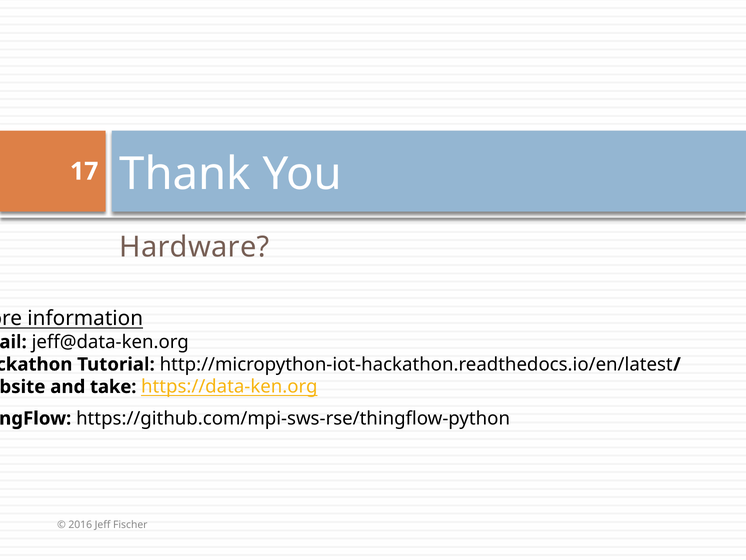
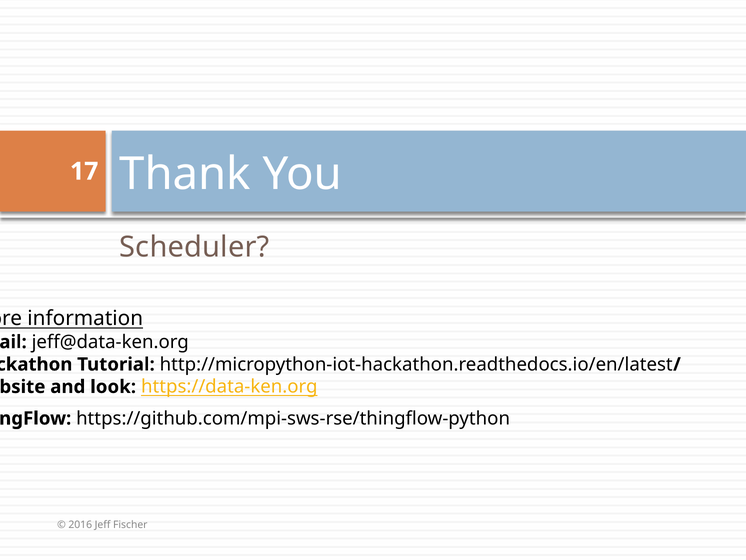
Hardware: Hardware -> Scheduler
take: take -> look
